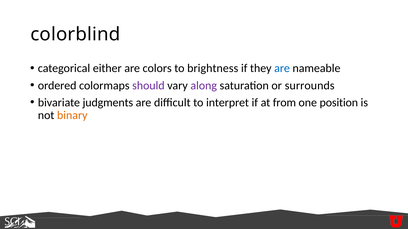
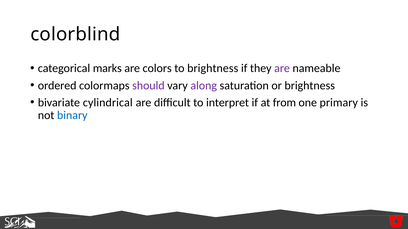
either: either -> marks
are at (282, 69) colour: blue -> purple
or surrounds: surrounds -> brightness
judgments: judgments -> cylindrical
position: position -> primary
binary colour: orange -> blue
